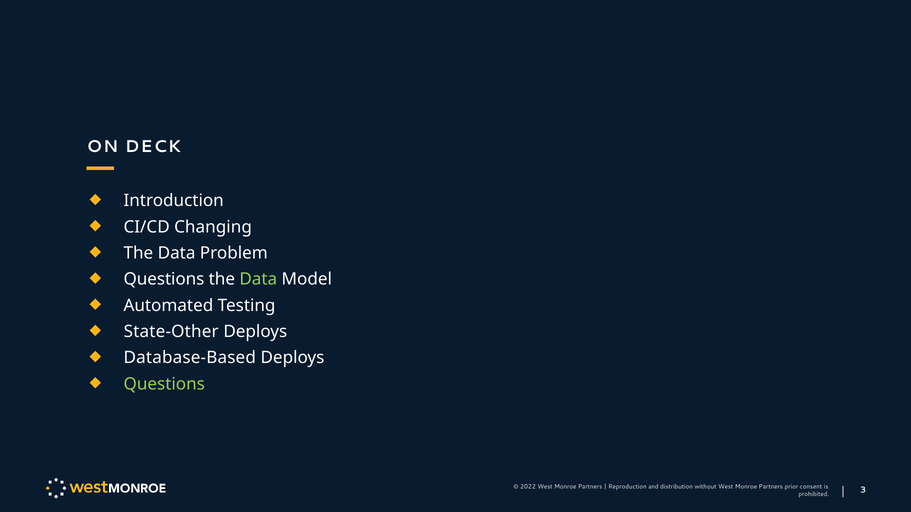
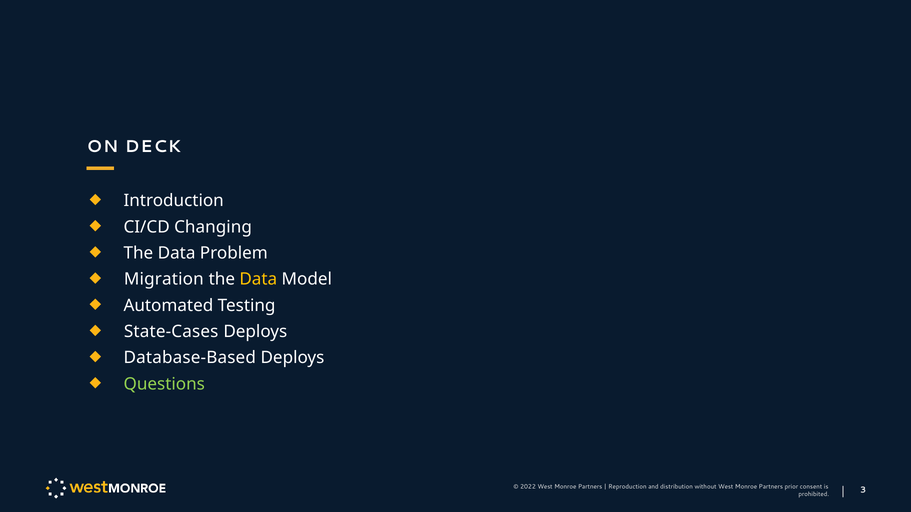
Questions at (164, 279): Questions -> Migration
Data at (258, 279) colour: light green -> yellow
State-Other: State-Other -> State-Cases
